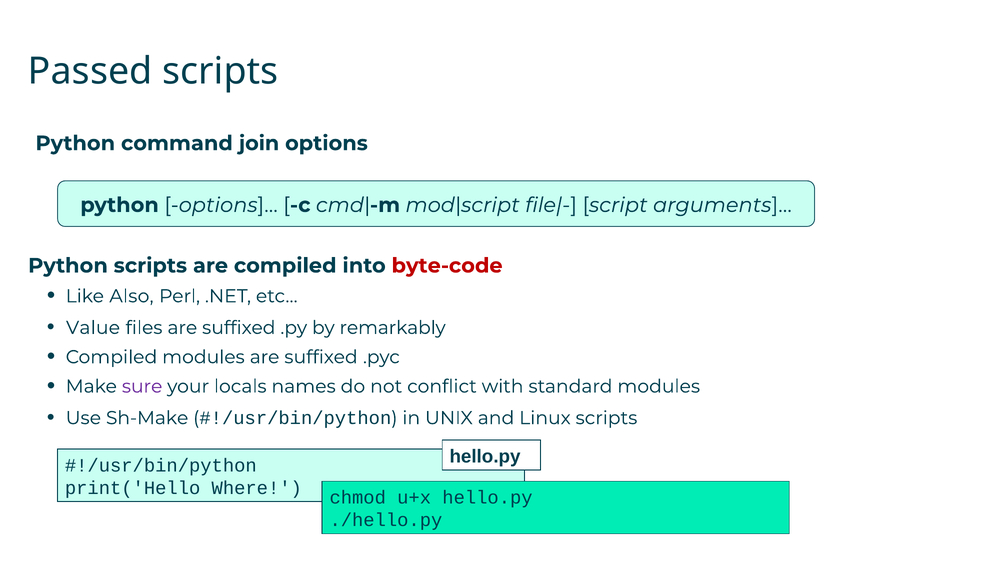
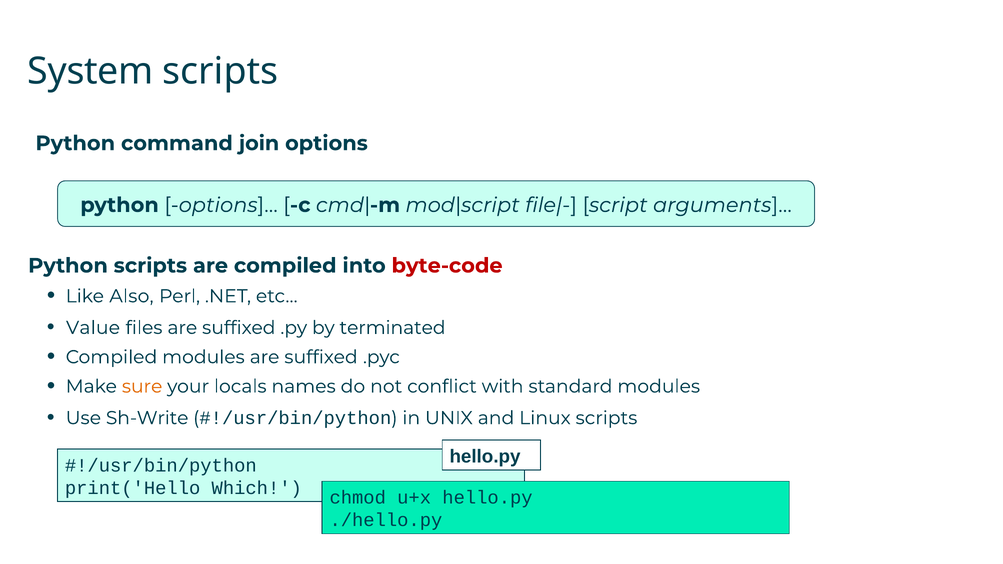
Passed: Passed -> System
remarkably: remarkably -> terminated
sure colour: purple -> orange
Sh-Make: Sh-Make -> Sh-Write
Where: Where -> Which
